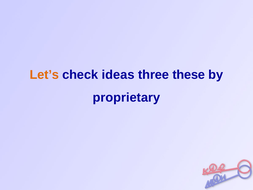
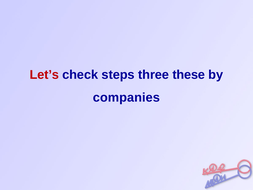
Let’s colour: orange -> red
ideas: ideas -> steps
proprietary: proprietary -> companies
